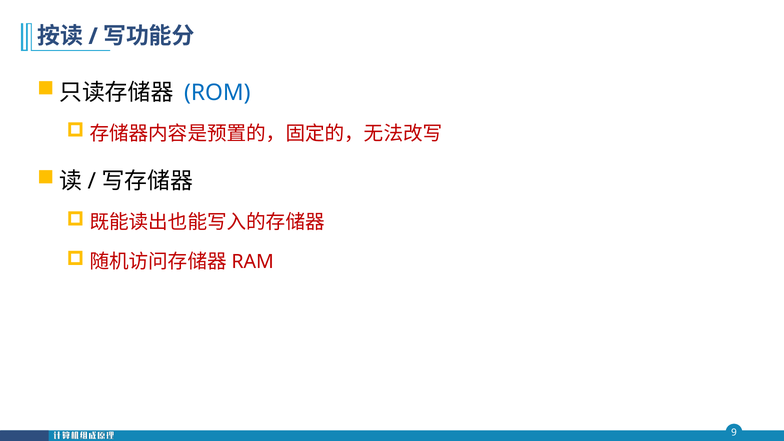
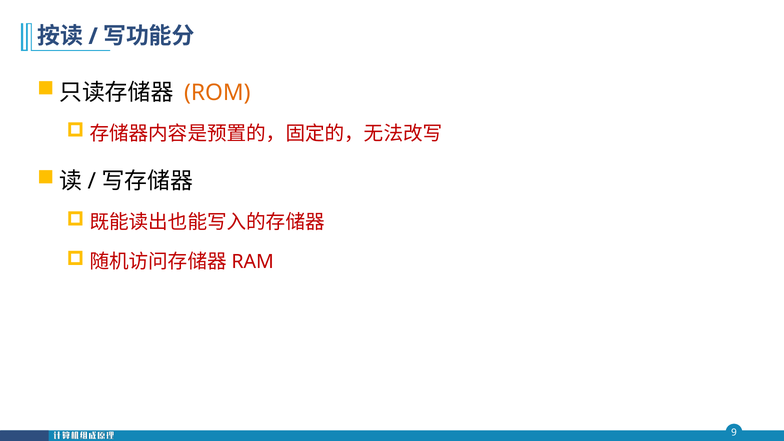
ROM colour: blue -> orange
